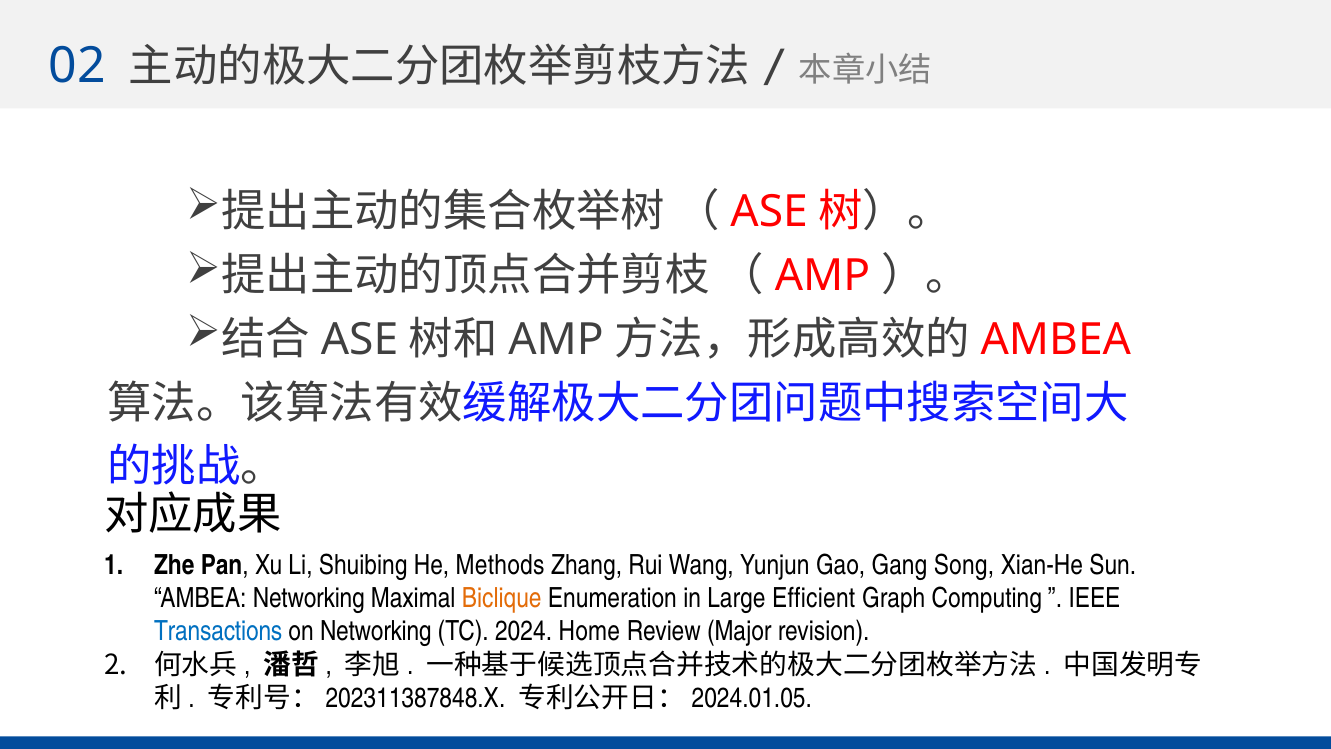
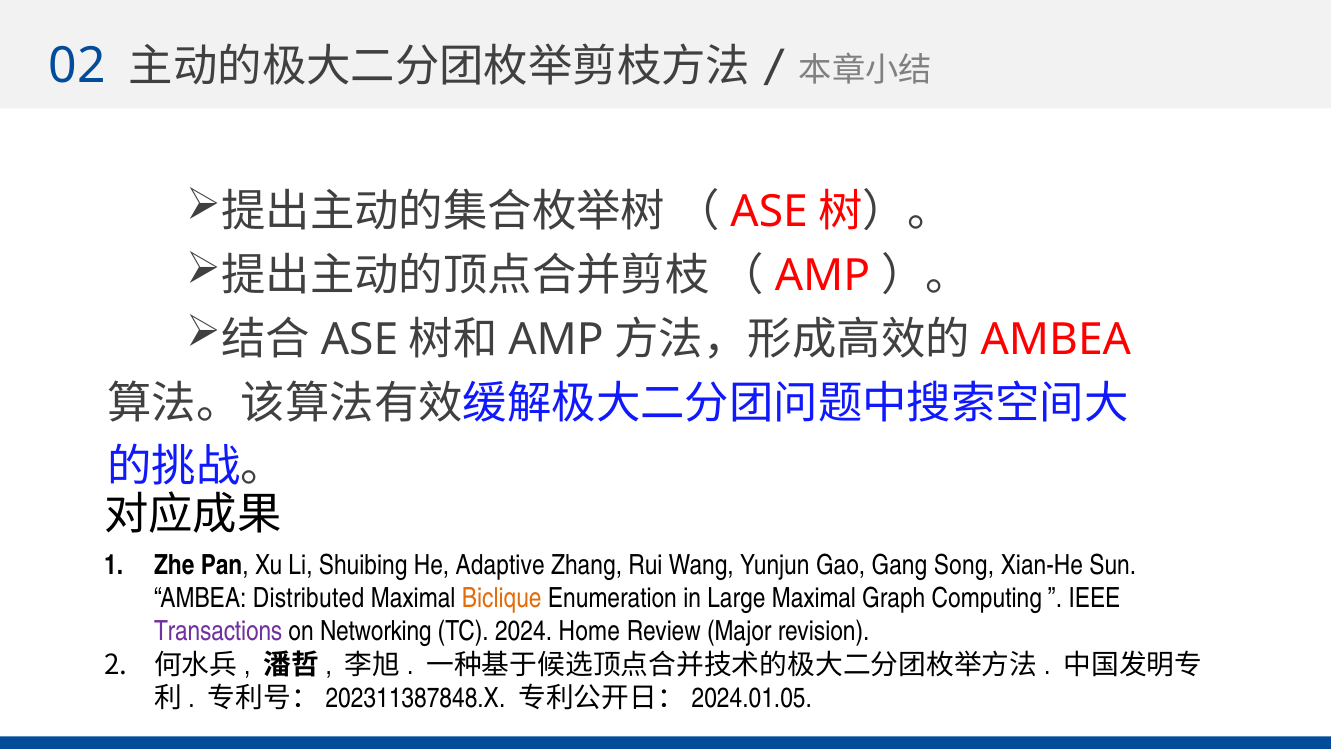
Methods: Methods -> Adaptive
AMBEA Networking: Networking -> Distributed
Large Efficient: Efficient -> Maximal
Transactions colour: blue -> purple
